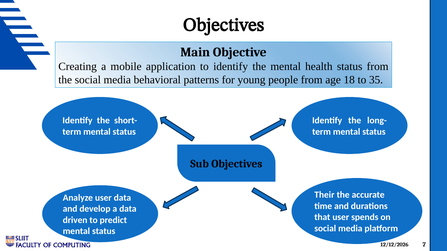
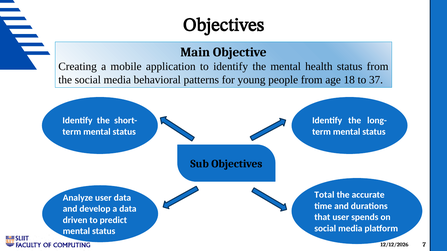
35: 35 -> 37
Their: Their -> Total
